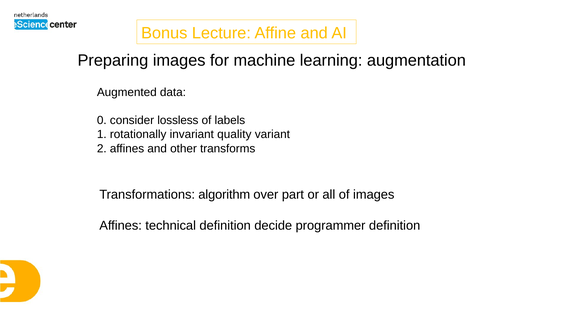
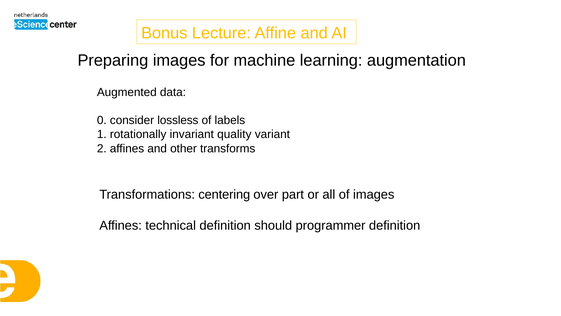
algorithm: algorithm -> centering
decide: decide -> should
